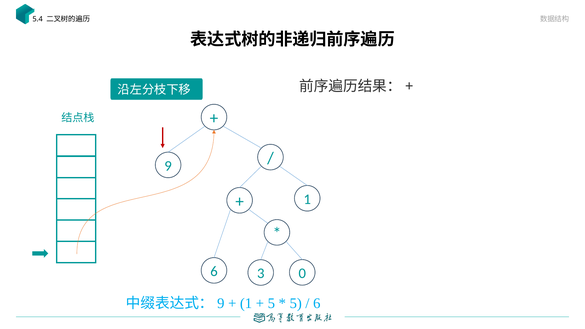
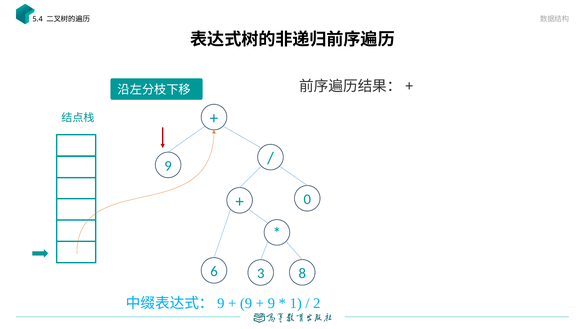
1 at (307, 199): 1 -> 0
0: 0 -> 8
1 at (246, 303): 1 -> 9
5 at (271, 303): 5 -> 9
5 at (296, 303): 5 -> 1
6 at (317, 303): 6 -> 2
